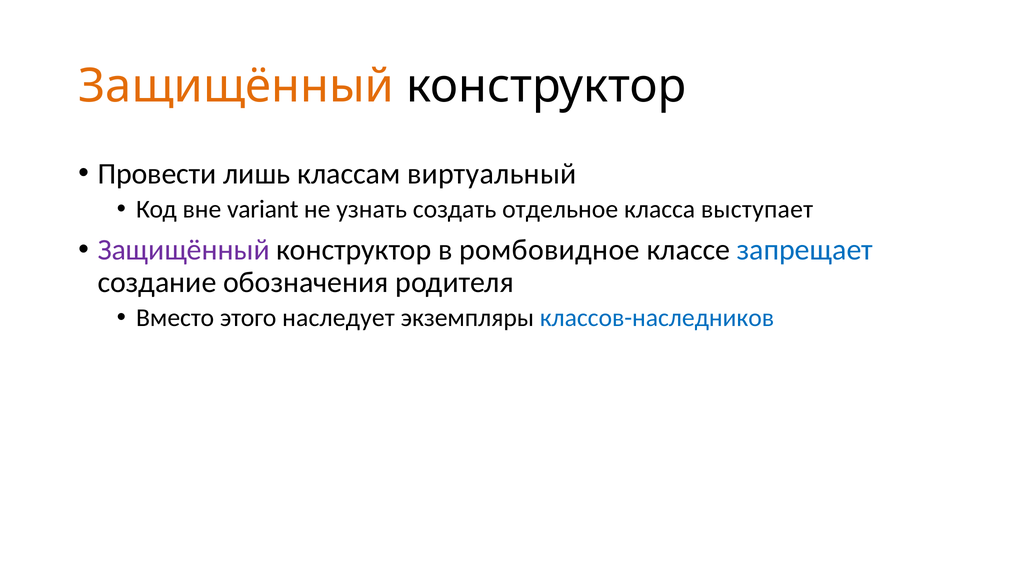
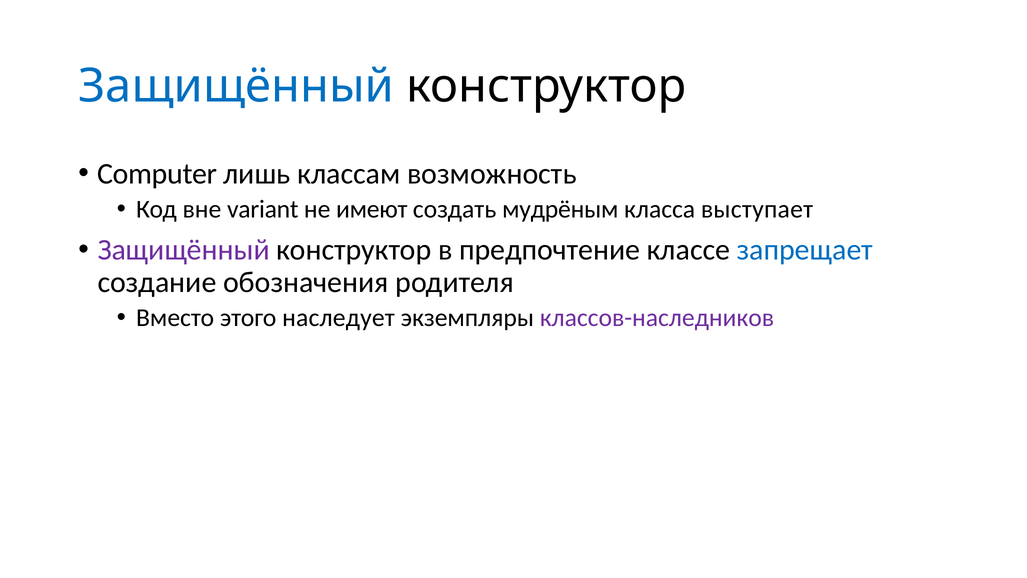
Защищённый at (236, 86) colour: orange -> blue
Провести: Провести -> Computer
виртуальный: виртуальный -> возможность
узнать: узнать -> имеют
отдельное: отдельное -> мудрёным
ромбовидное: ромбовидное -> предпочтение
классов-наследников colour: blue -> purple
